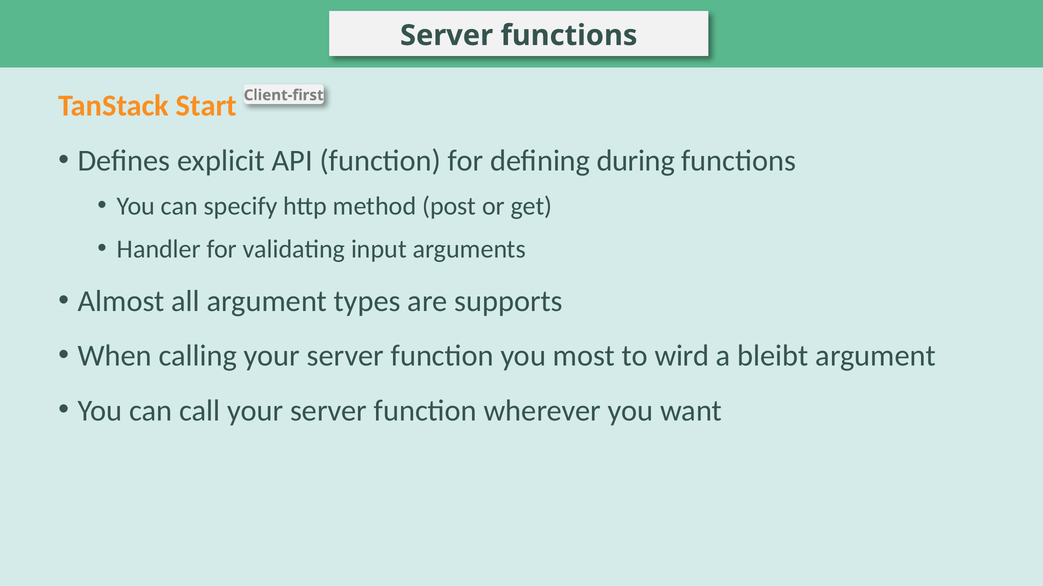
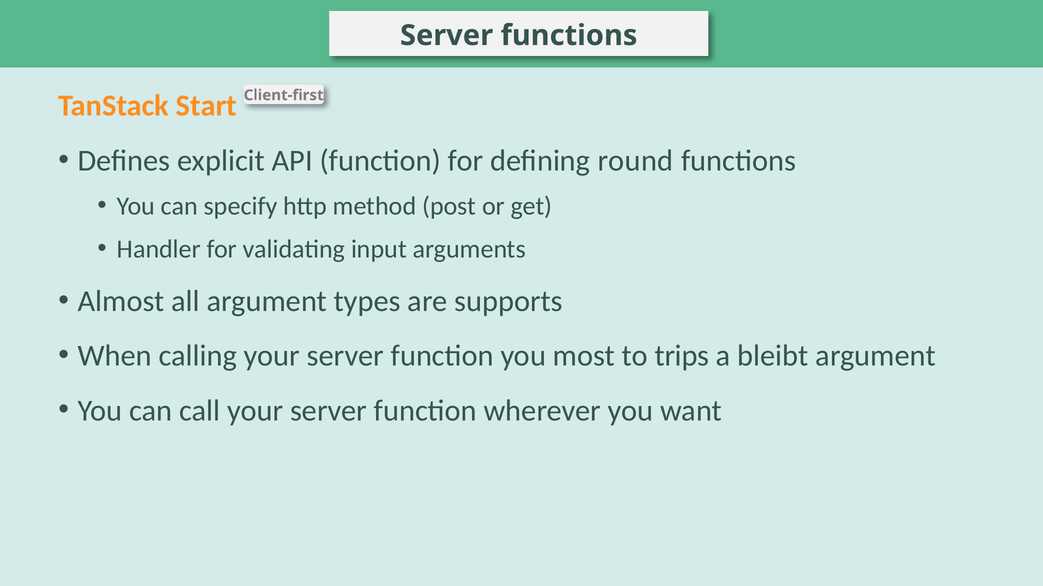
during: during -> round
wird: wird -> trips
